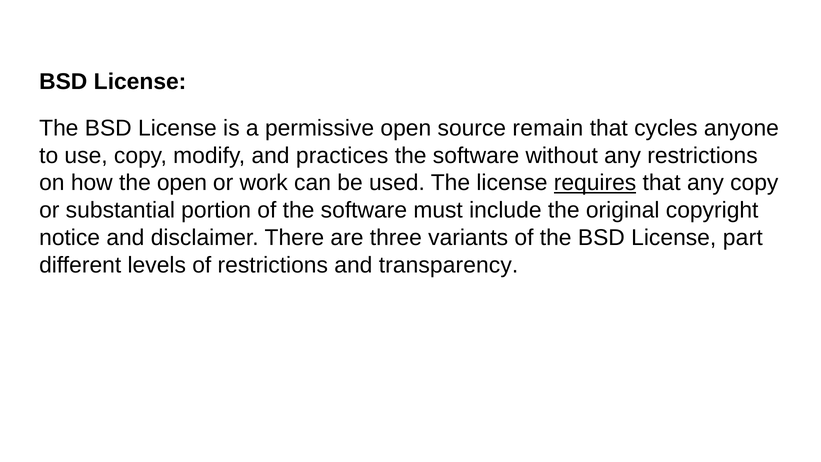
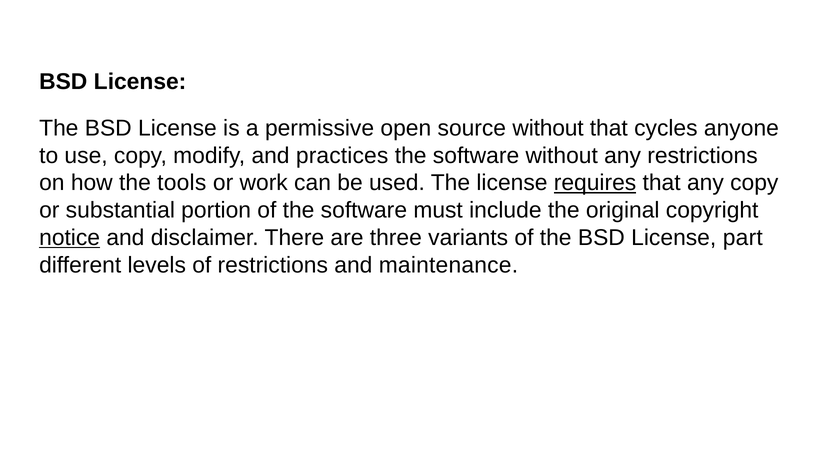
source remain: remain -> without
the open: open -> tools
notice underline: none -> present
transparency: transparency -> maintenance
